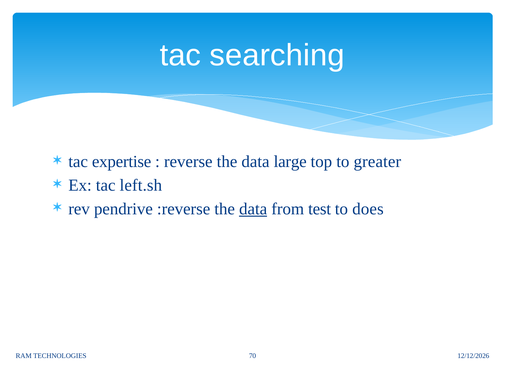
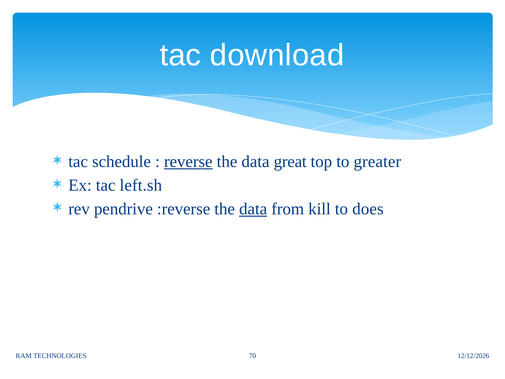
searching: searching -> download
expertise: expertise -> schedule
reverse underline: none -> present
large: large -> great
test: test -> kill
